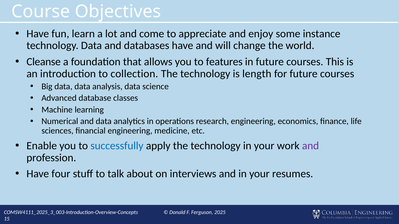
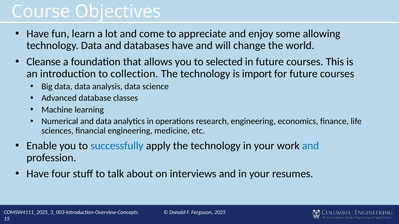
instance: instance -> allowing
features: features -> selected
length: length -> import
and at (311, 146) colour: purple -> blue
